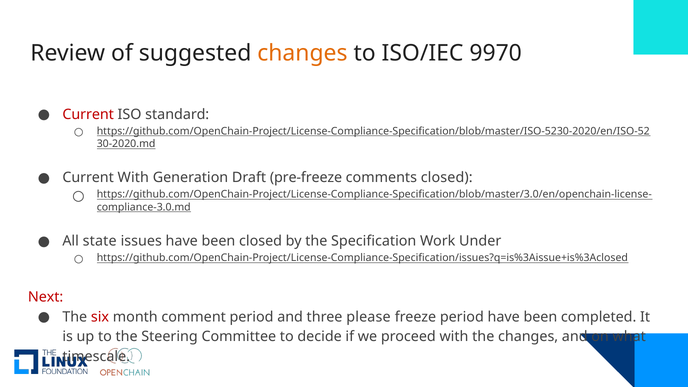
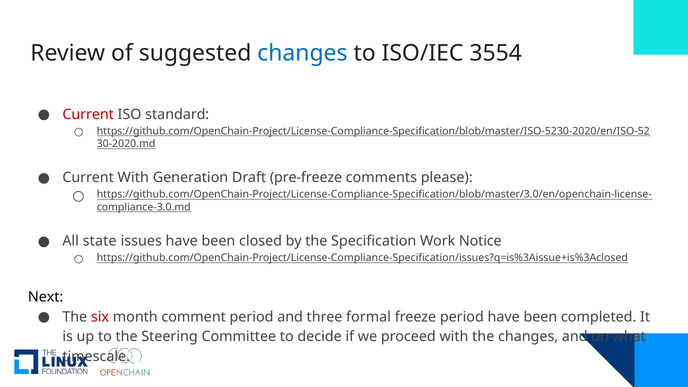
changes at (302, 53) colour: orange -> blue
9970: 9970 -> 3554
comments closed: closed -> please
Under: Under -> Notice
Next colour: red -> black
please: please -> formal
